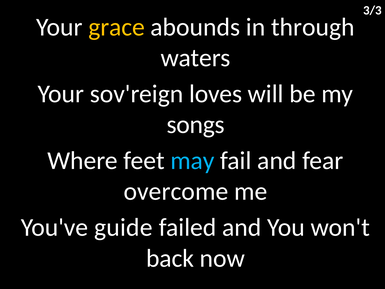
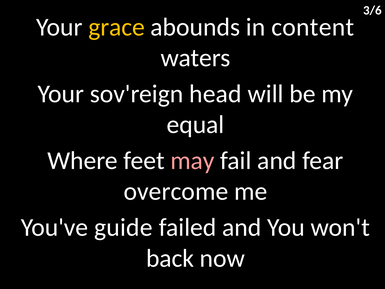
3/3: 3/3 -> 3/6
through: through -> content
loves: loves -> head
songs: songs -> equal
may colour: light blue -> pink
